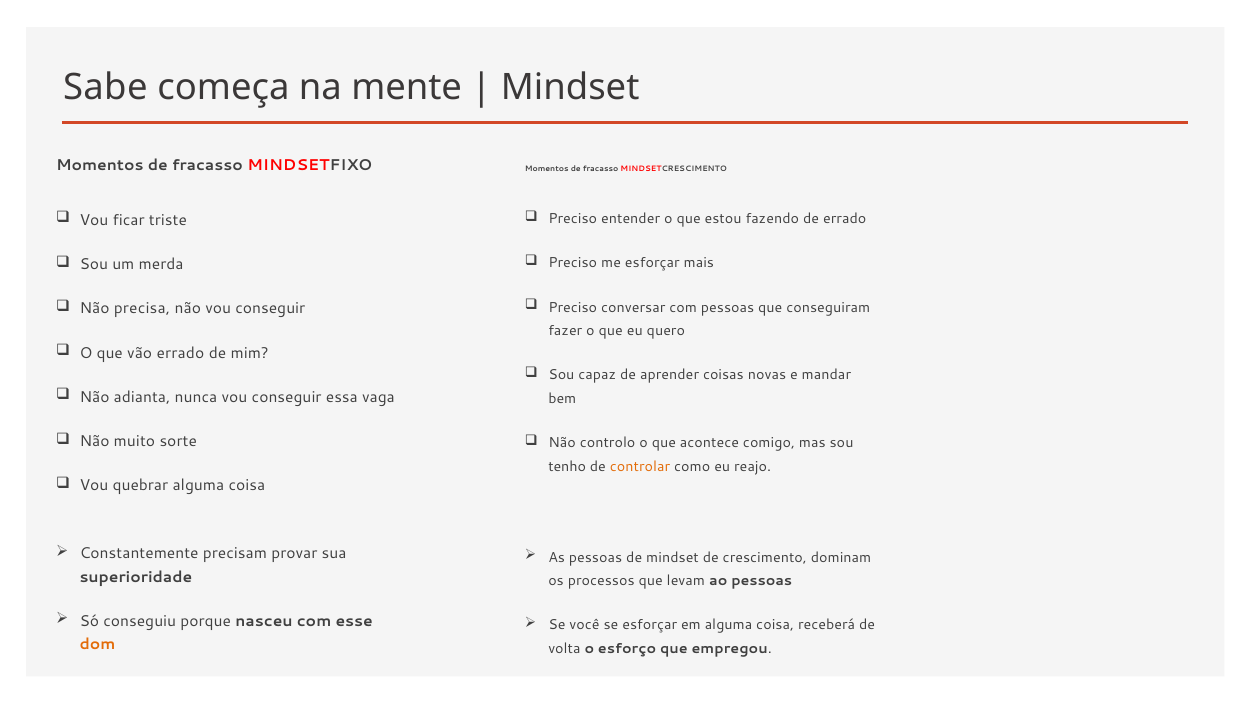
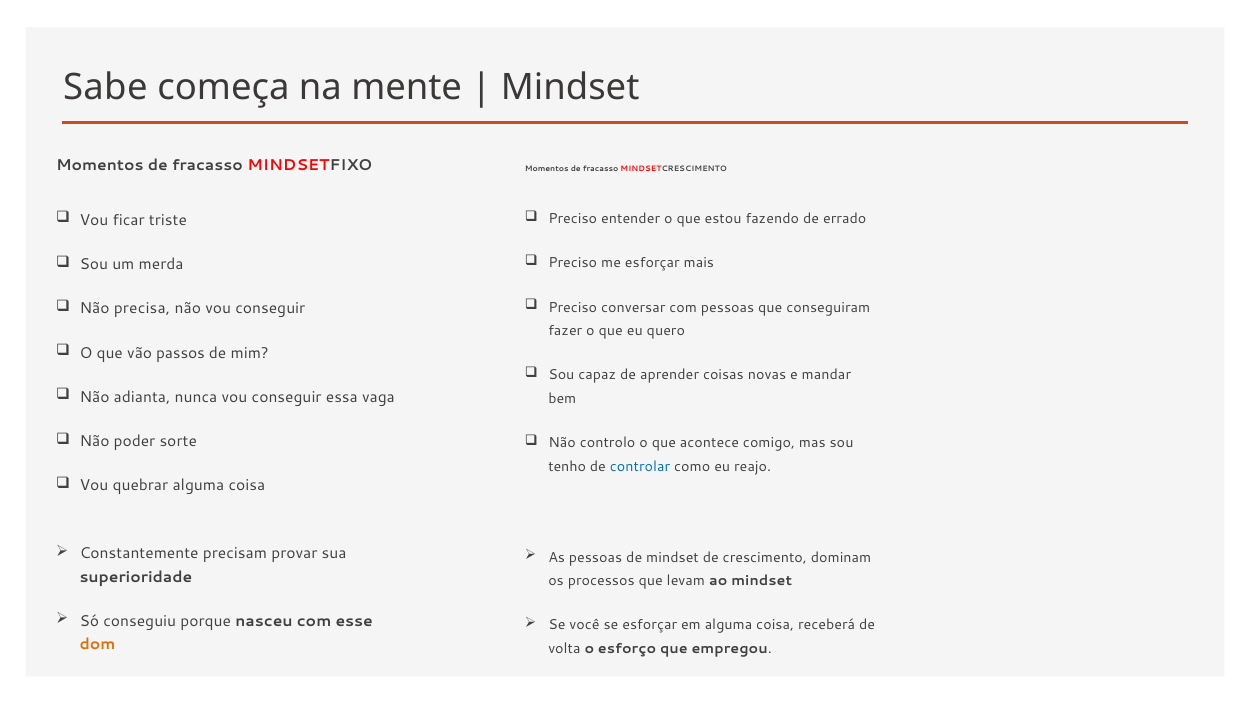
vão errado: errado -> passos
muito: muito -> poder
controlar colour: orange -> blue
ao pessoas: pessoas -> mindset
